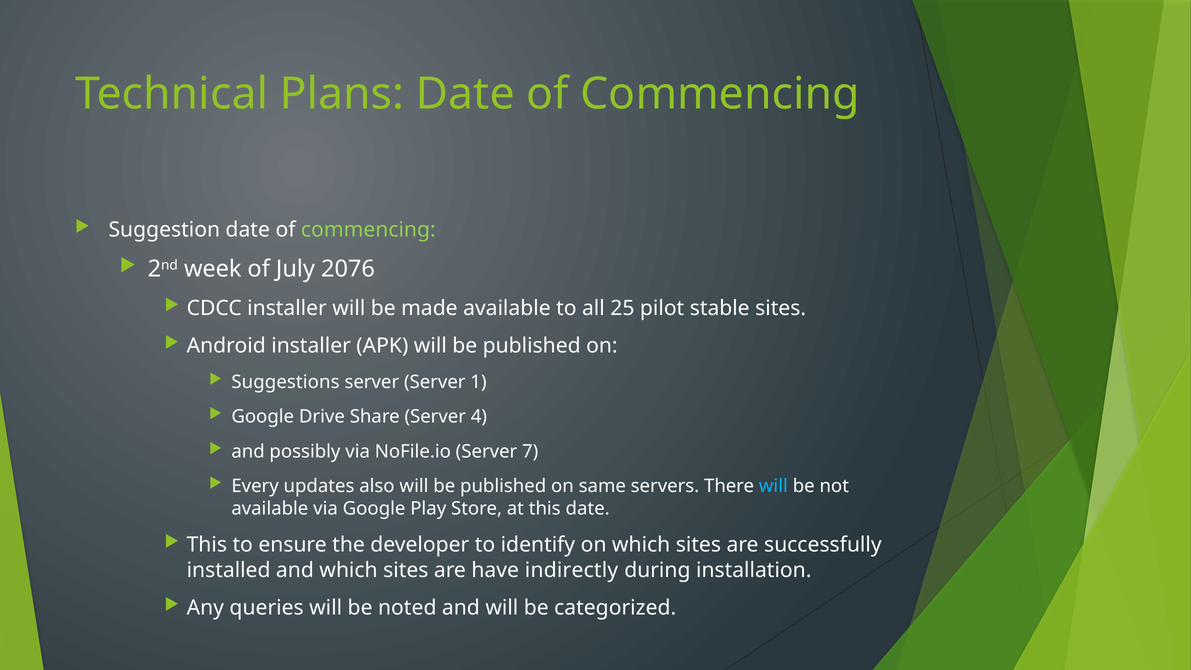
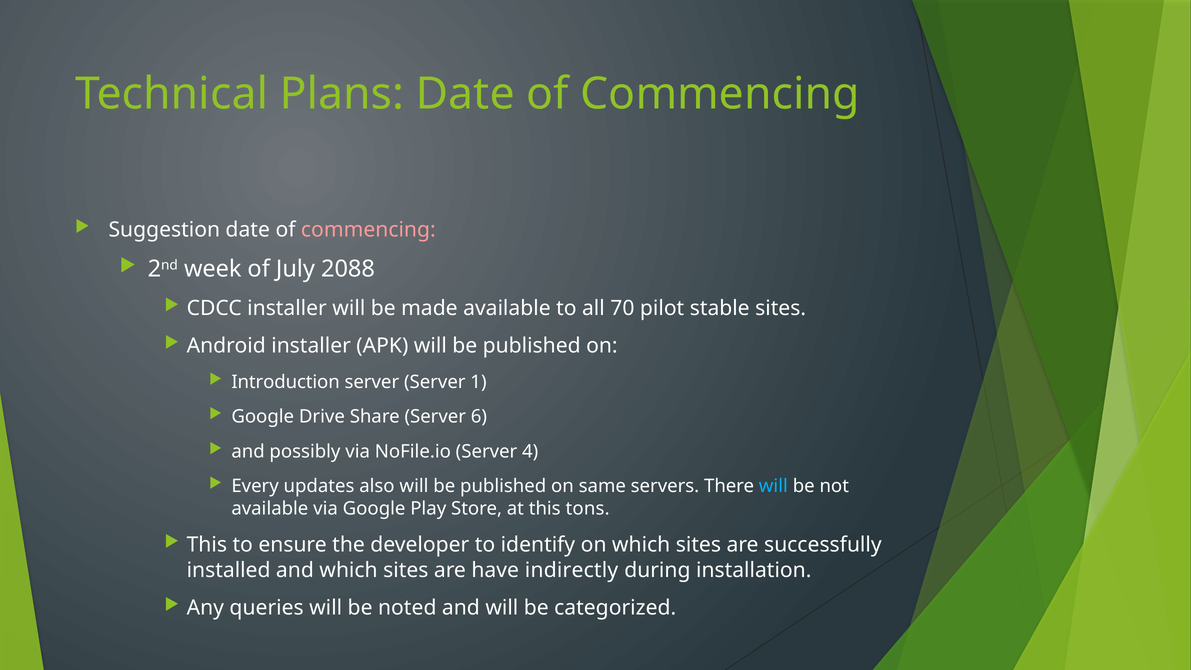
commencing at (368, 230) colour: light green -> pink
2076: 2076 -> 2088
25: 25 -> 70
Suggestions: Suggestions -> Introduction
4: 4 -> 6
7: 7 -> 4
this date: date -> tons
